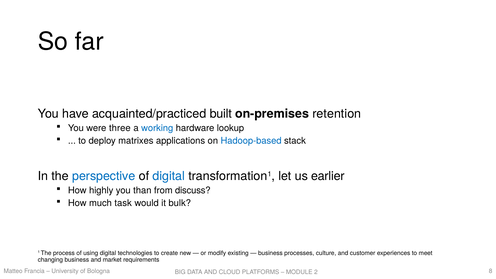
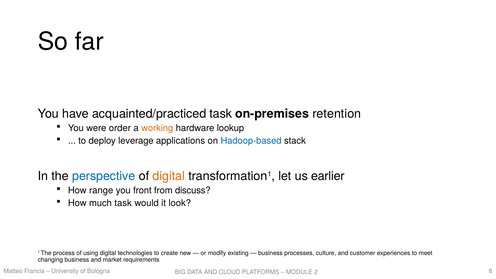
acquainted/practiced built: built -> task
three: three -> order
working colour: blue -> orange
matrixes: matrixes -> leverage
digital at (169, 176) colour: blue -> orange
highly: highly -> range
than: than -> front
bulk: bulk -> look
